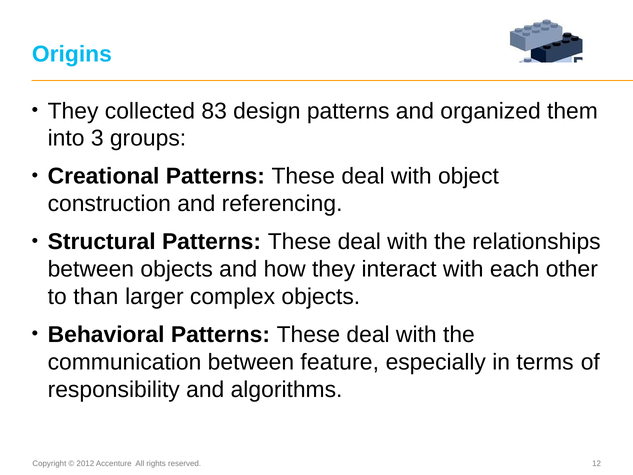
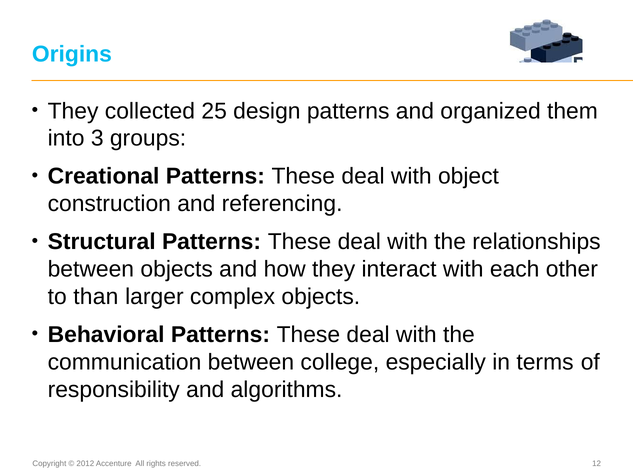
83: 83 -> 25
feature: feature -> college
